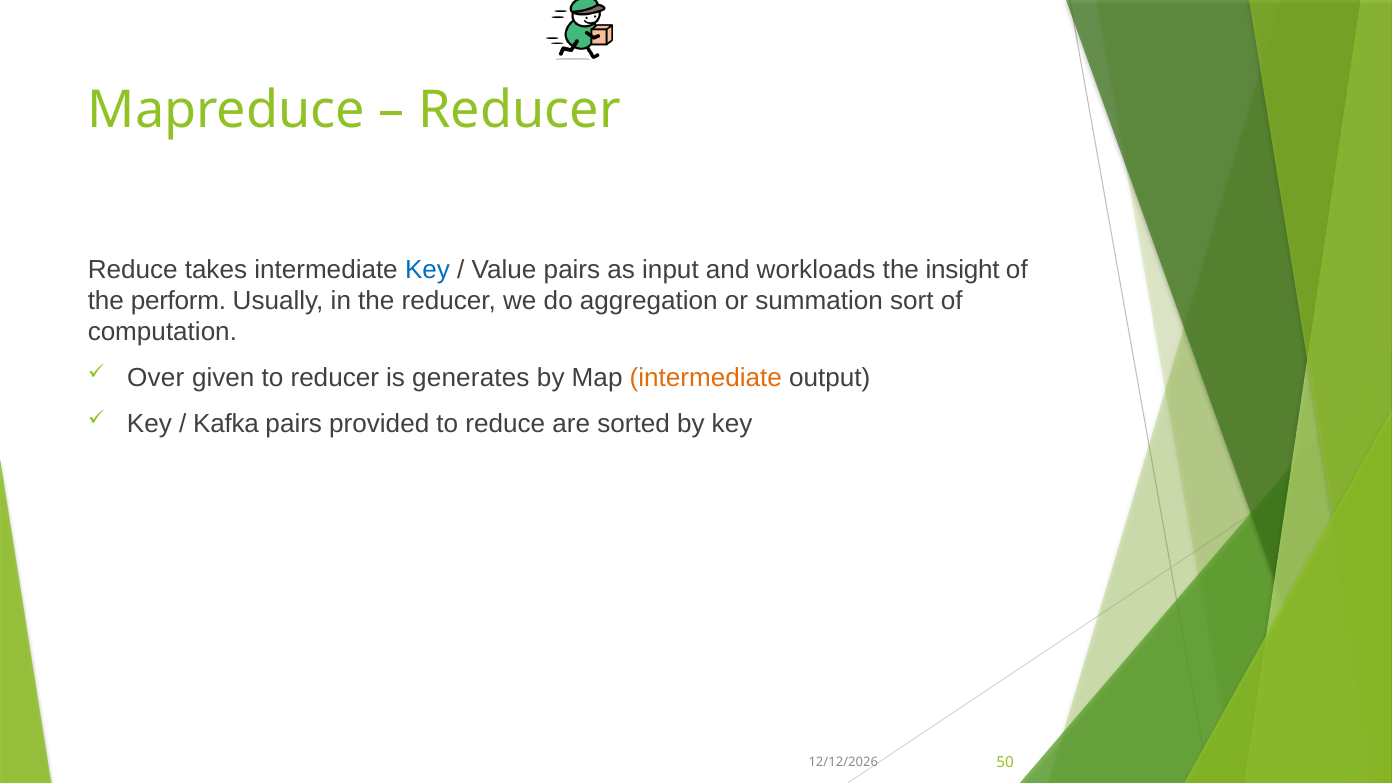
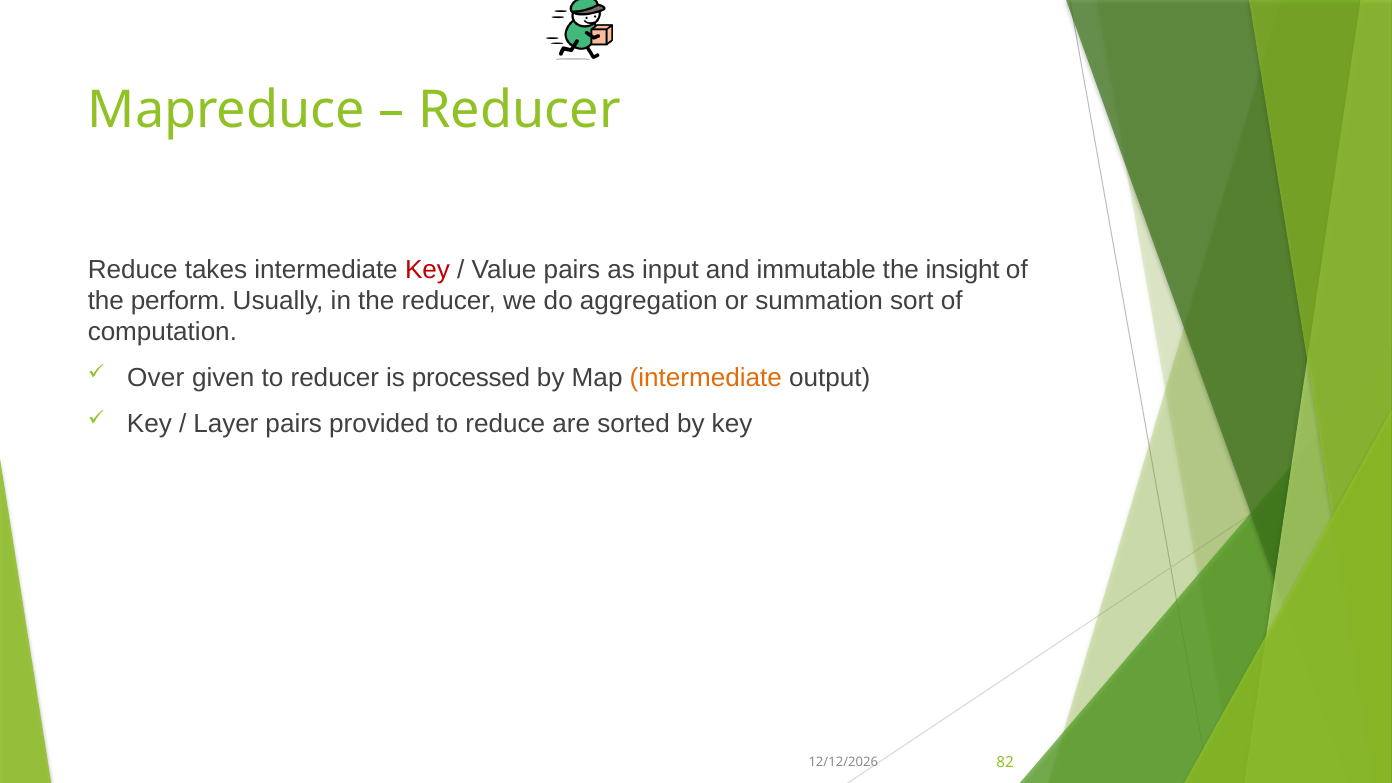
Key at (428, 269) colour: blue -> red
workloads: workloads -> immutable
generates: generates -> processed
Kafka: Kafka -> Layer
50: 50 -> 82
